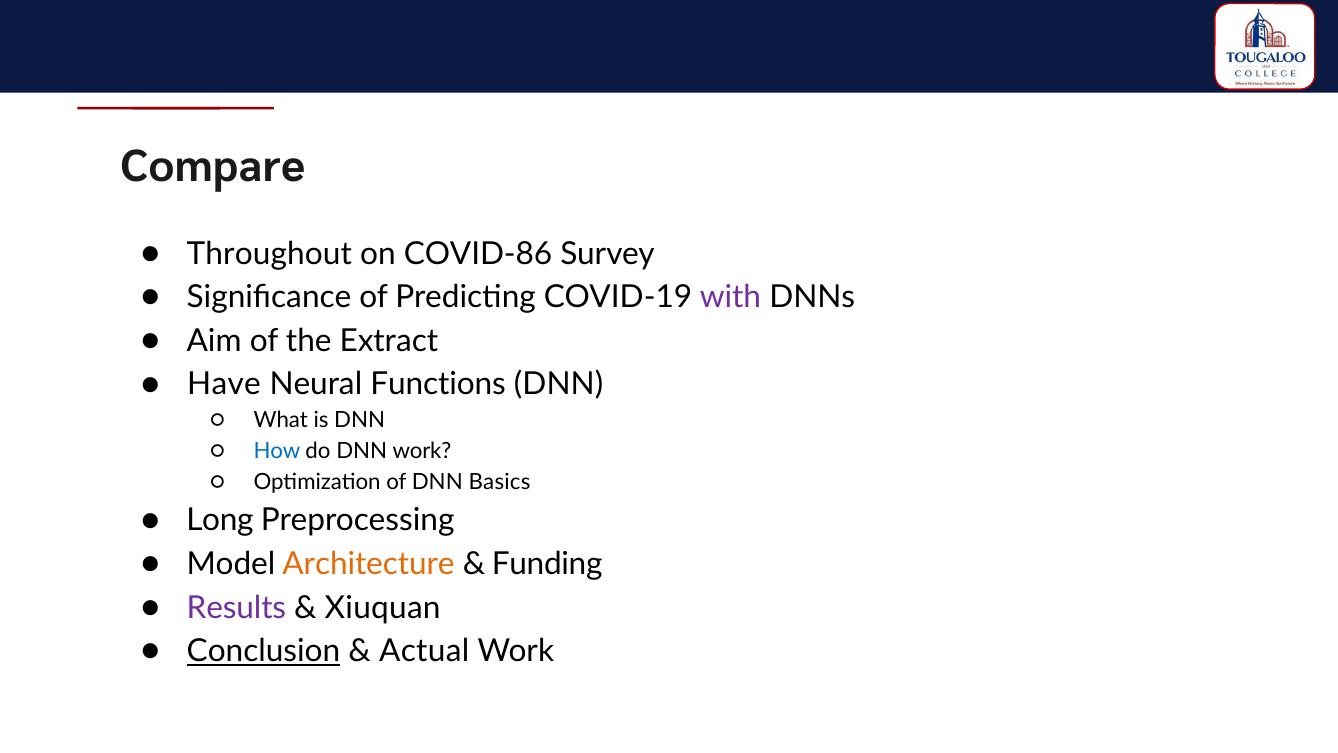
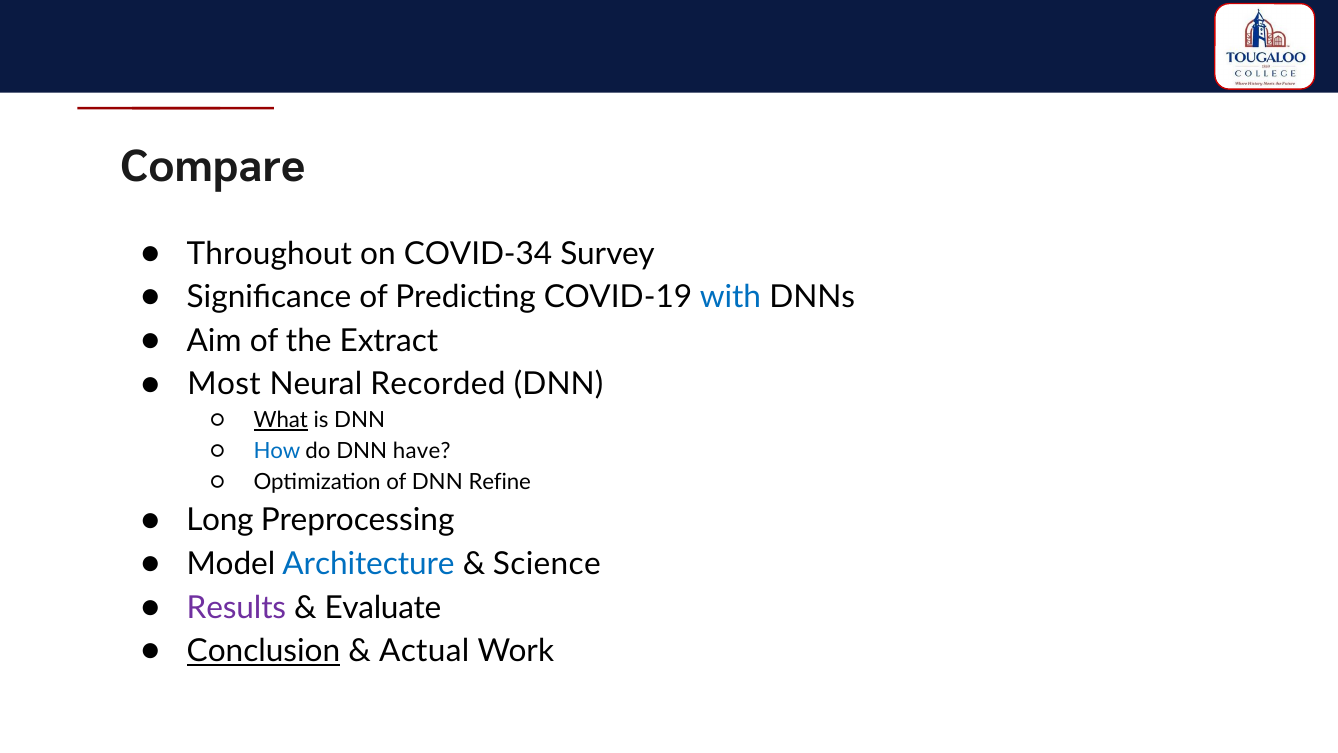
COVID-86: COVID-86 -> COVID-34
with colour: purple -> blue
Have: Have -> Most
Functions: Functions -> Recorded
What underline: none -> present
DNN work: work -> have
Basics: Basics -> Refine
Architecture colour: orange -> blue
Funding: Funding -> Science
Xiuquan: Xiuquan -> Evaluate
